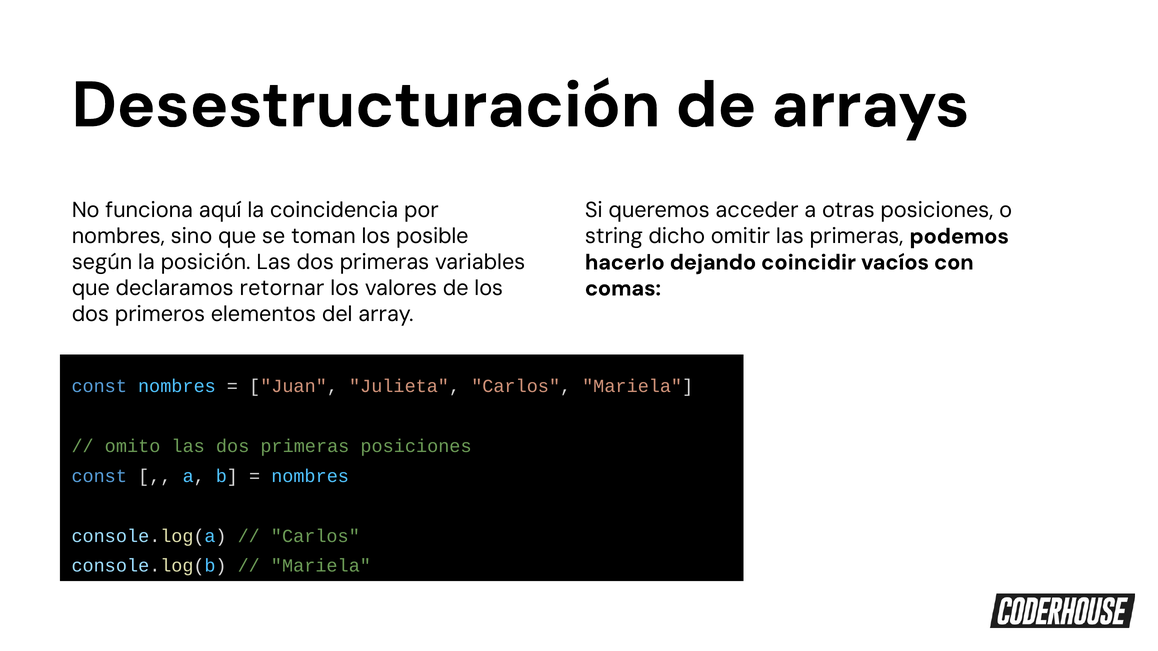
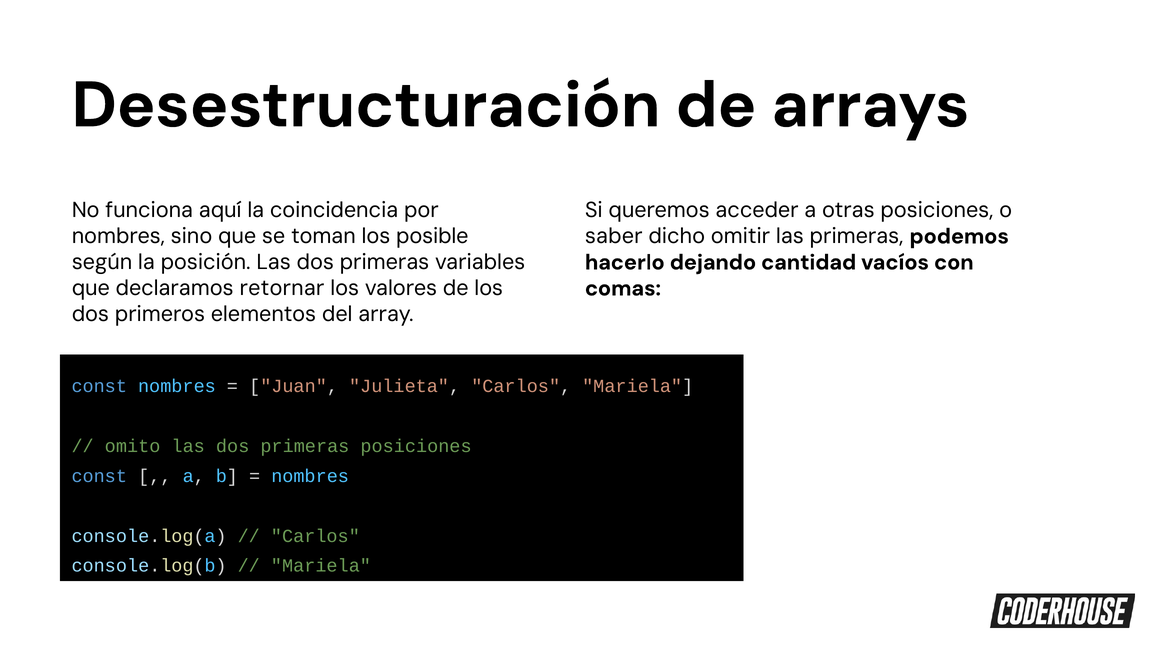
string: string -> saber
coincidir: coincidir -> cantidad
